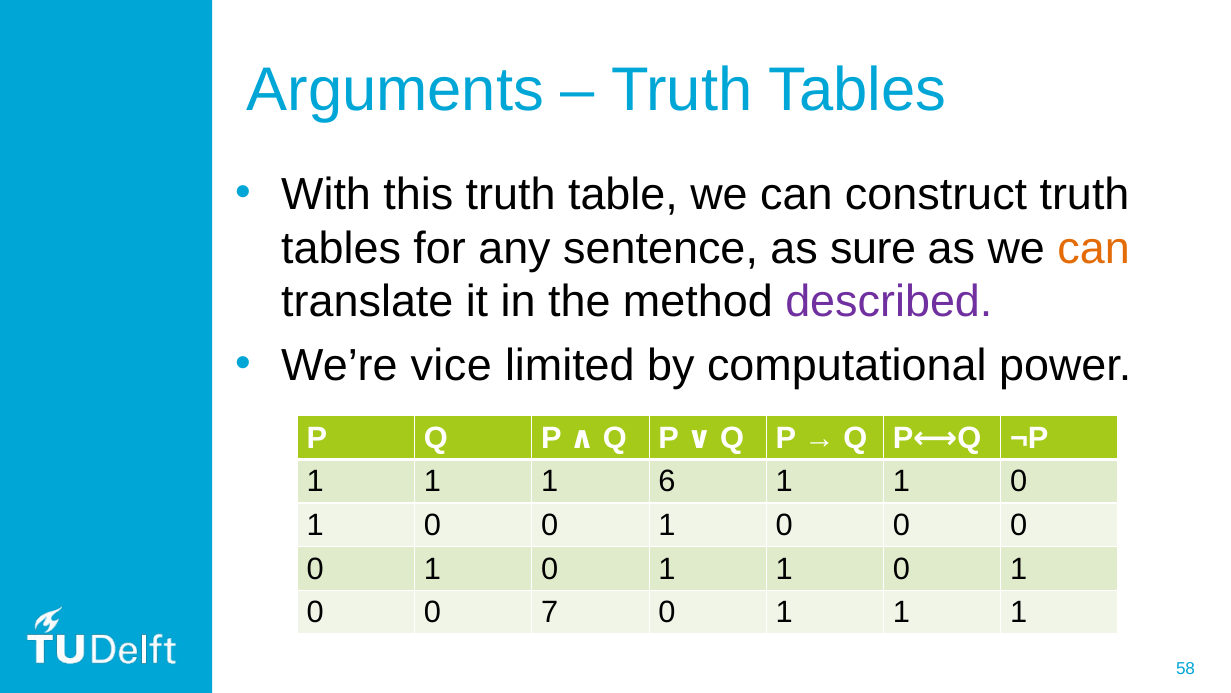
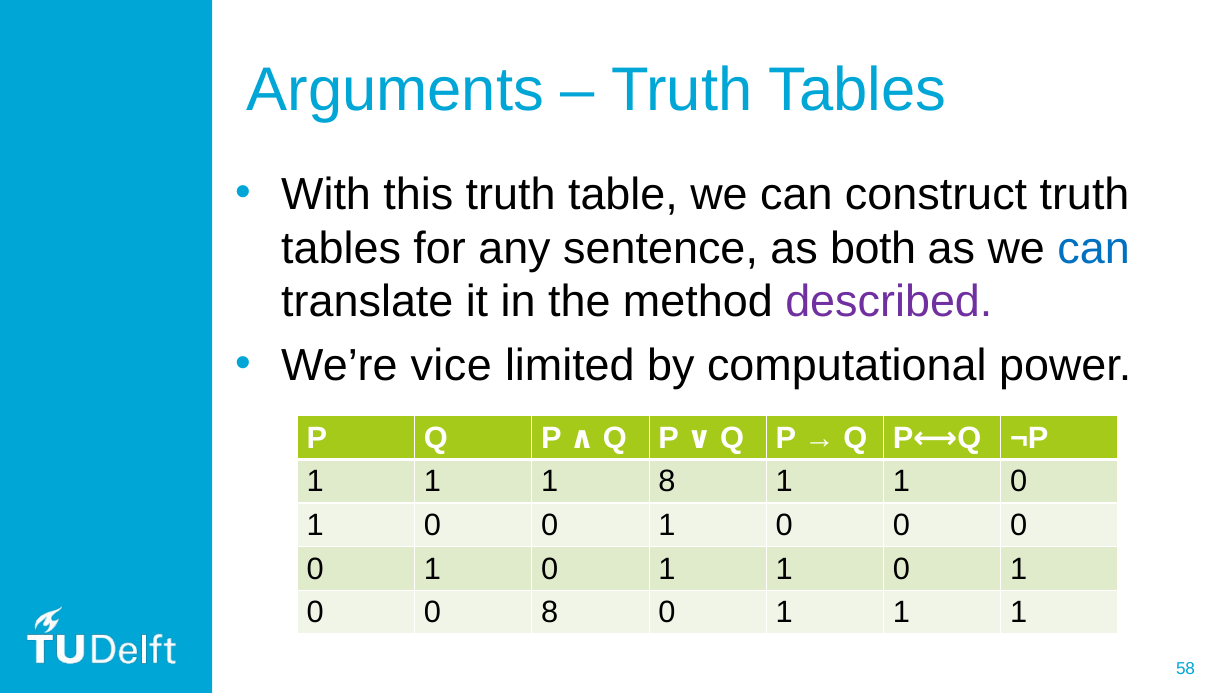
sure: sure -> both
can at (1094, 248) colour: orange -> blue
1 6: 6 -> 8
0 7: 7 -> 8
